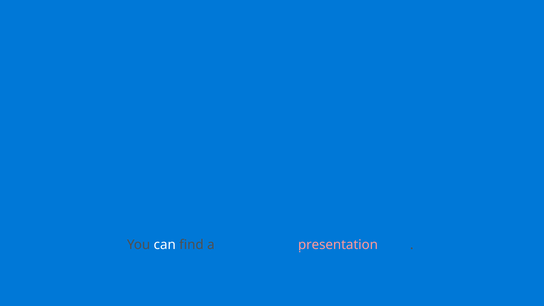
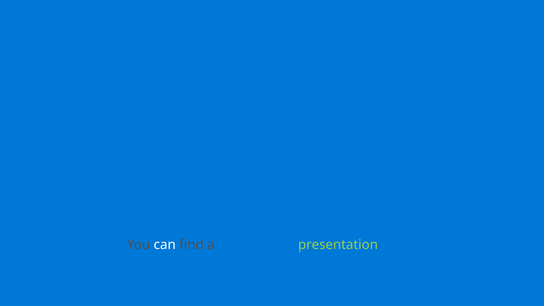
presentation colour: pink -> light green
